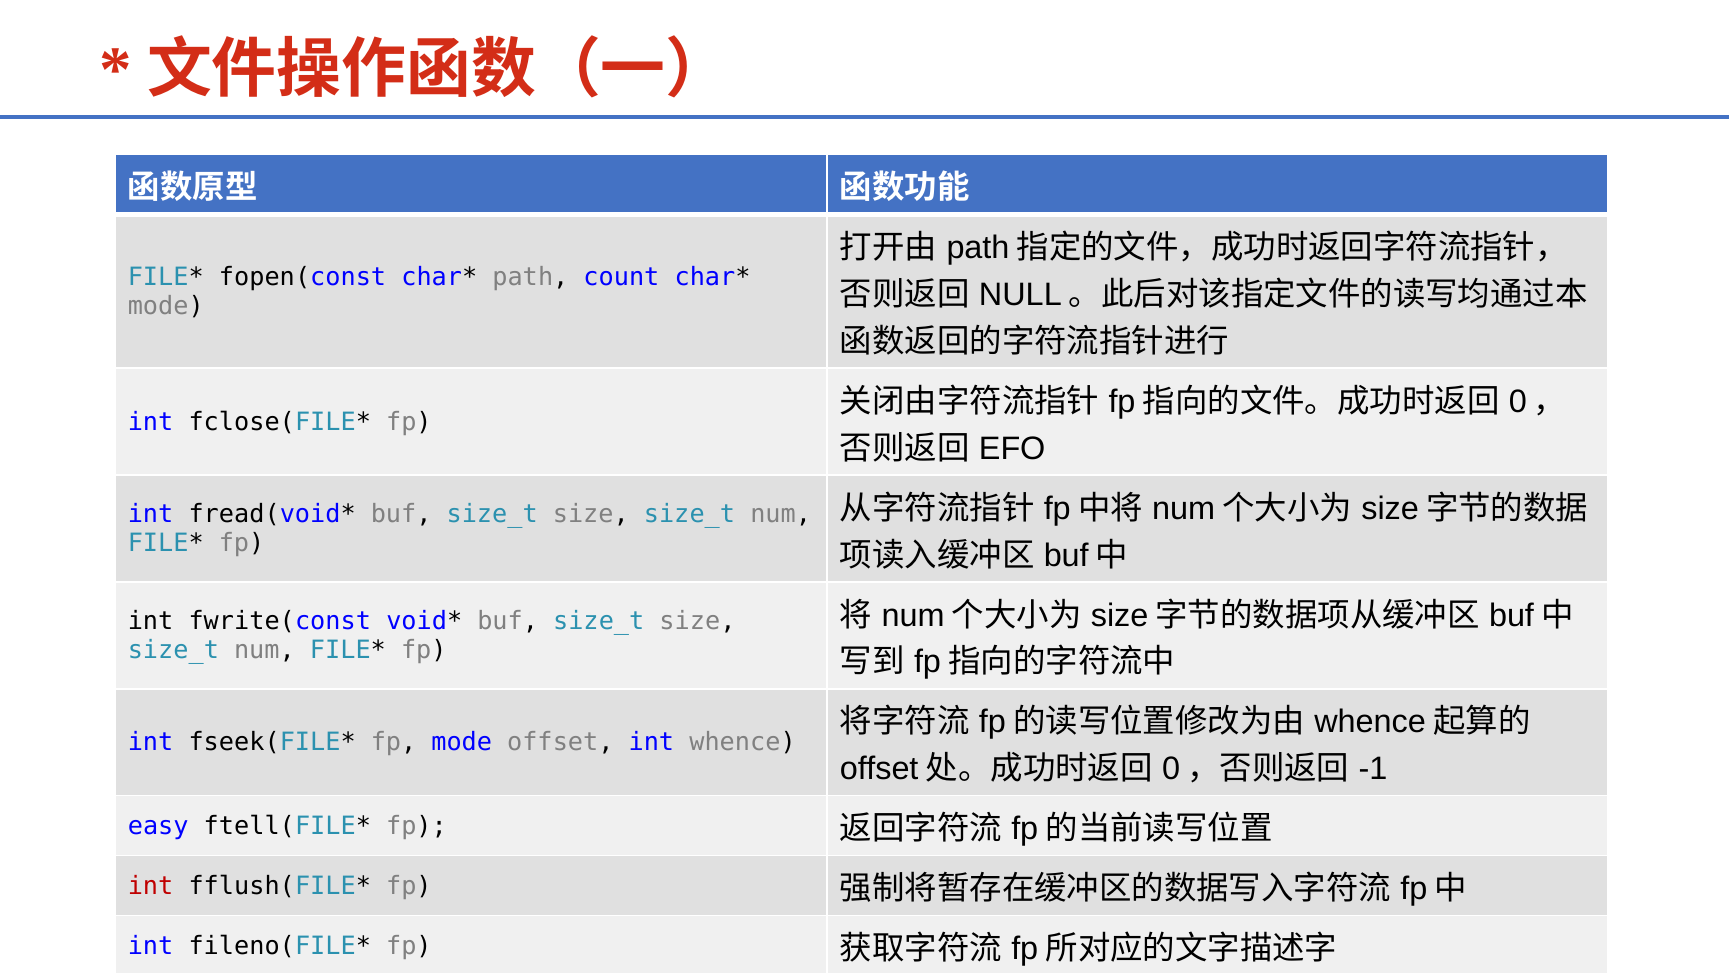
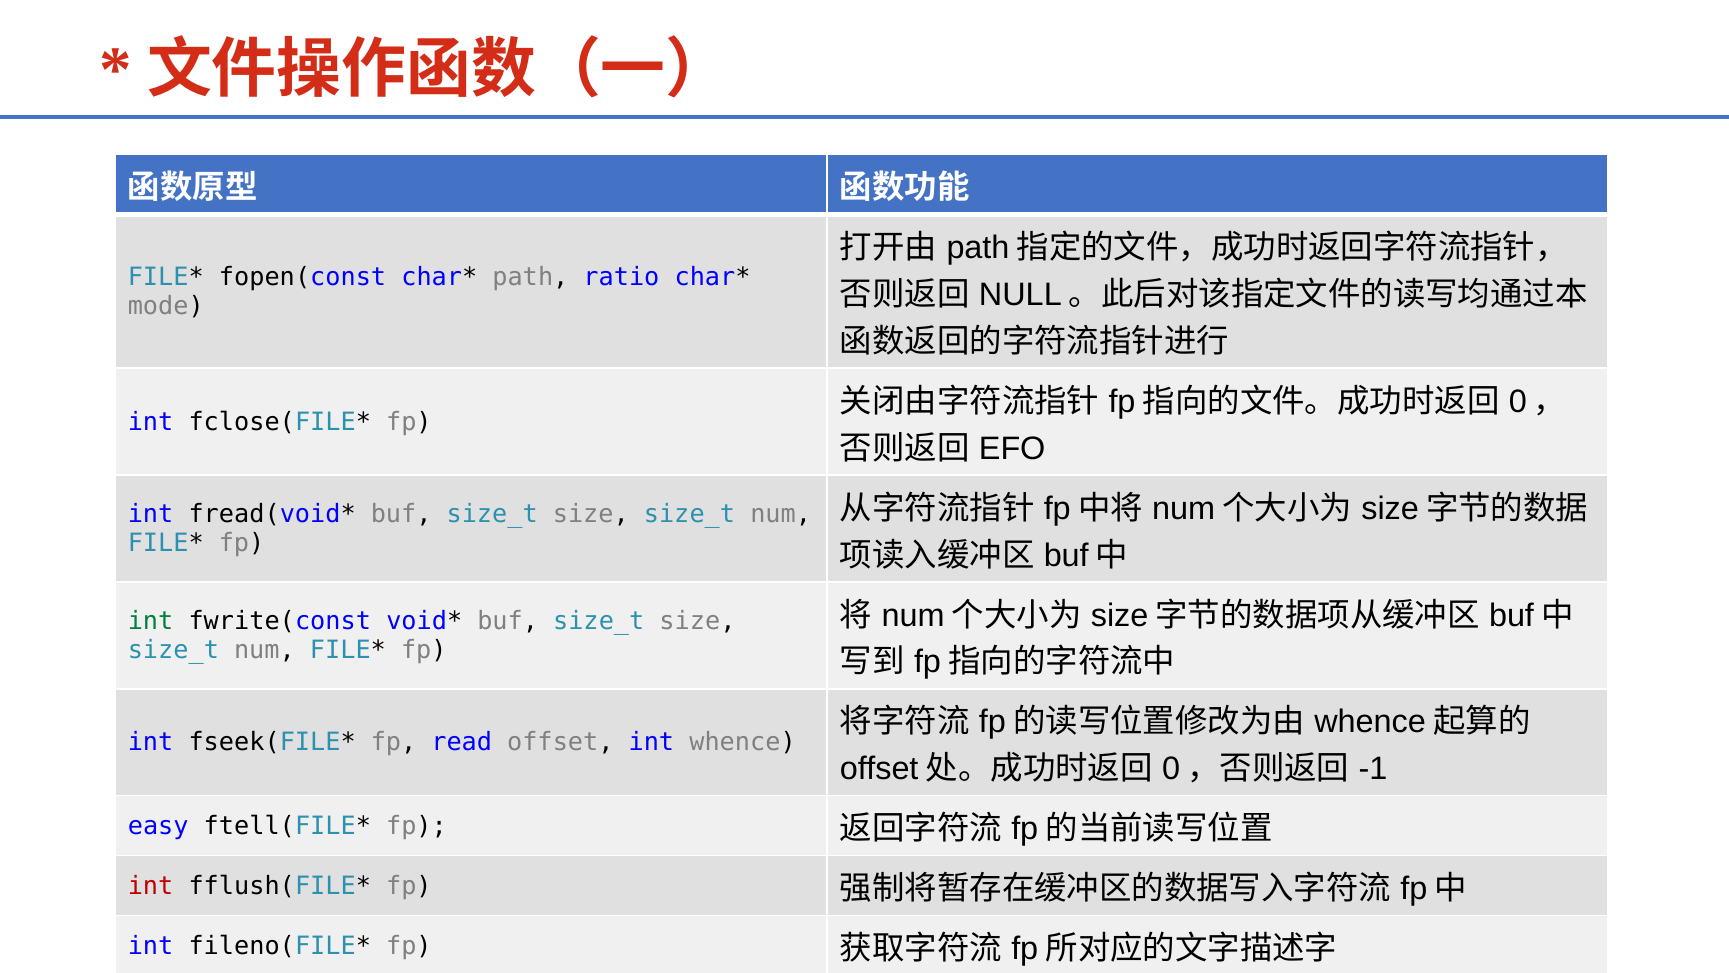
count: count -> ratio
int at (151, 621) colour: black -> green
fp mode: mode -> read
